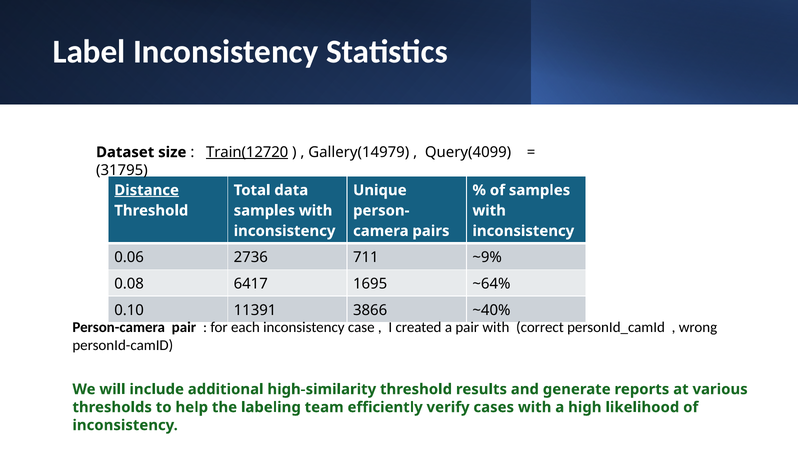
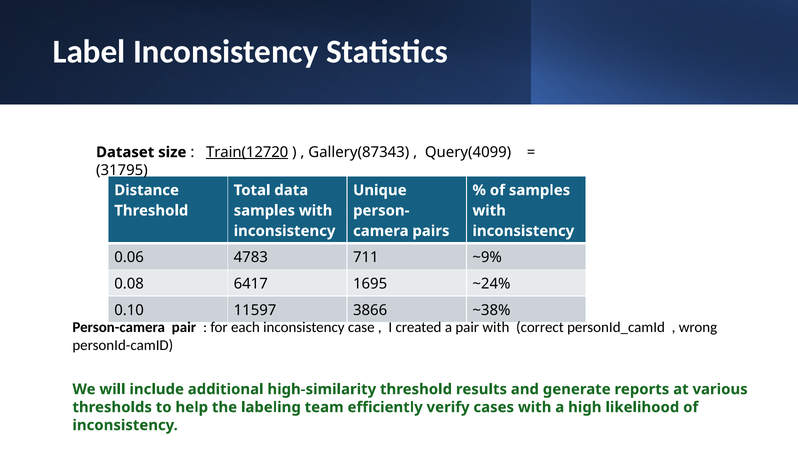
Gallery(14979: Gallery(14979 -> Gallery(87343
Distance underline: present -> none
2736: 2736 -> 4783
~64%: ~64% -> ~24%
11391: 11391 -> 11597
~40%: ~40% -> ~38%
